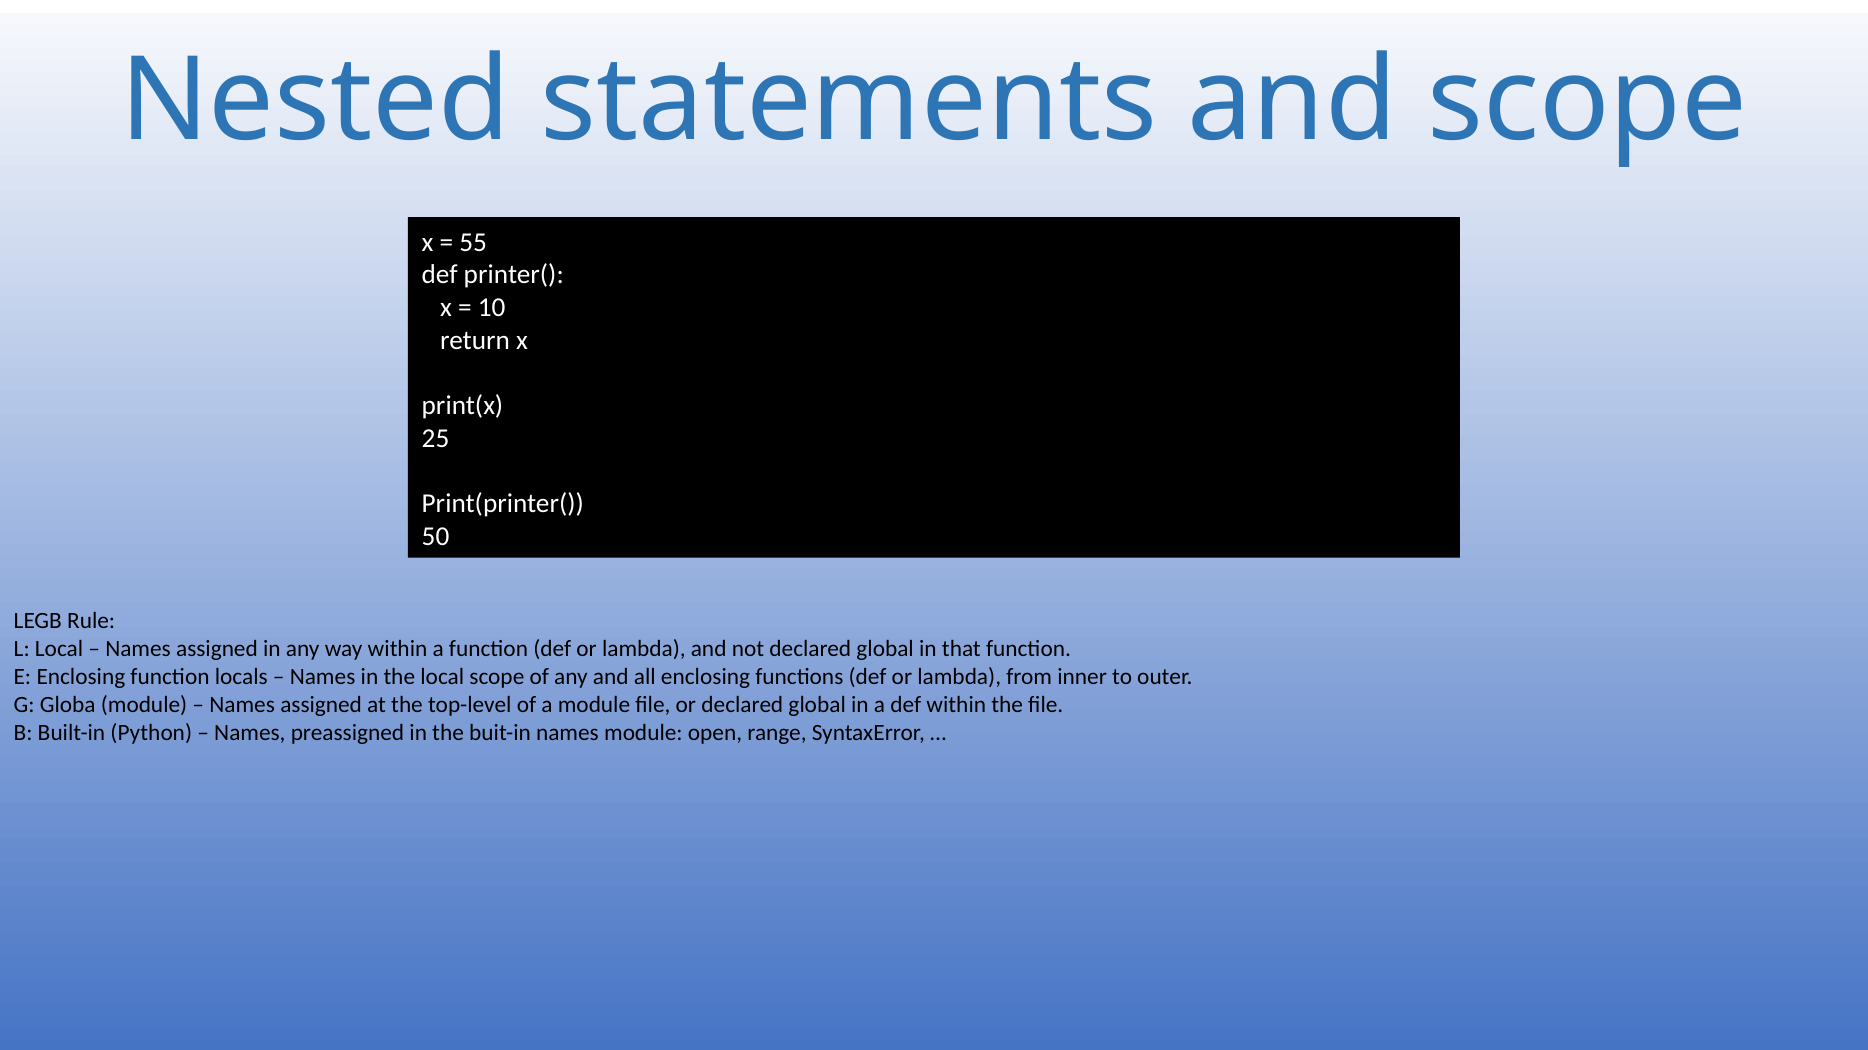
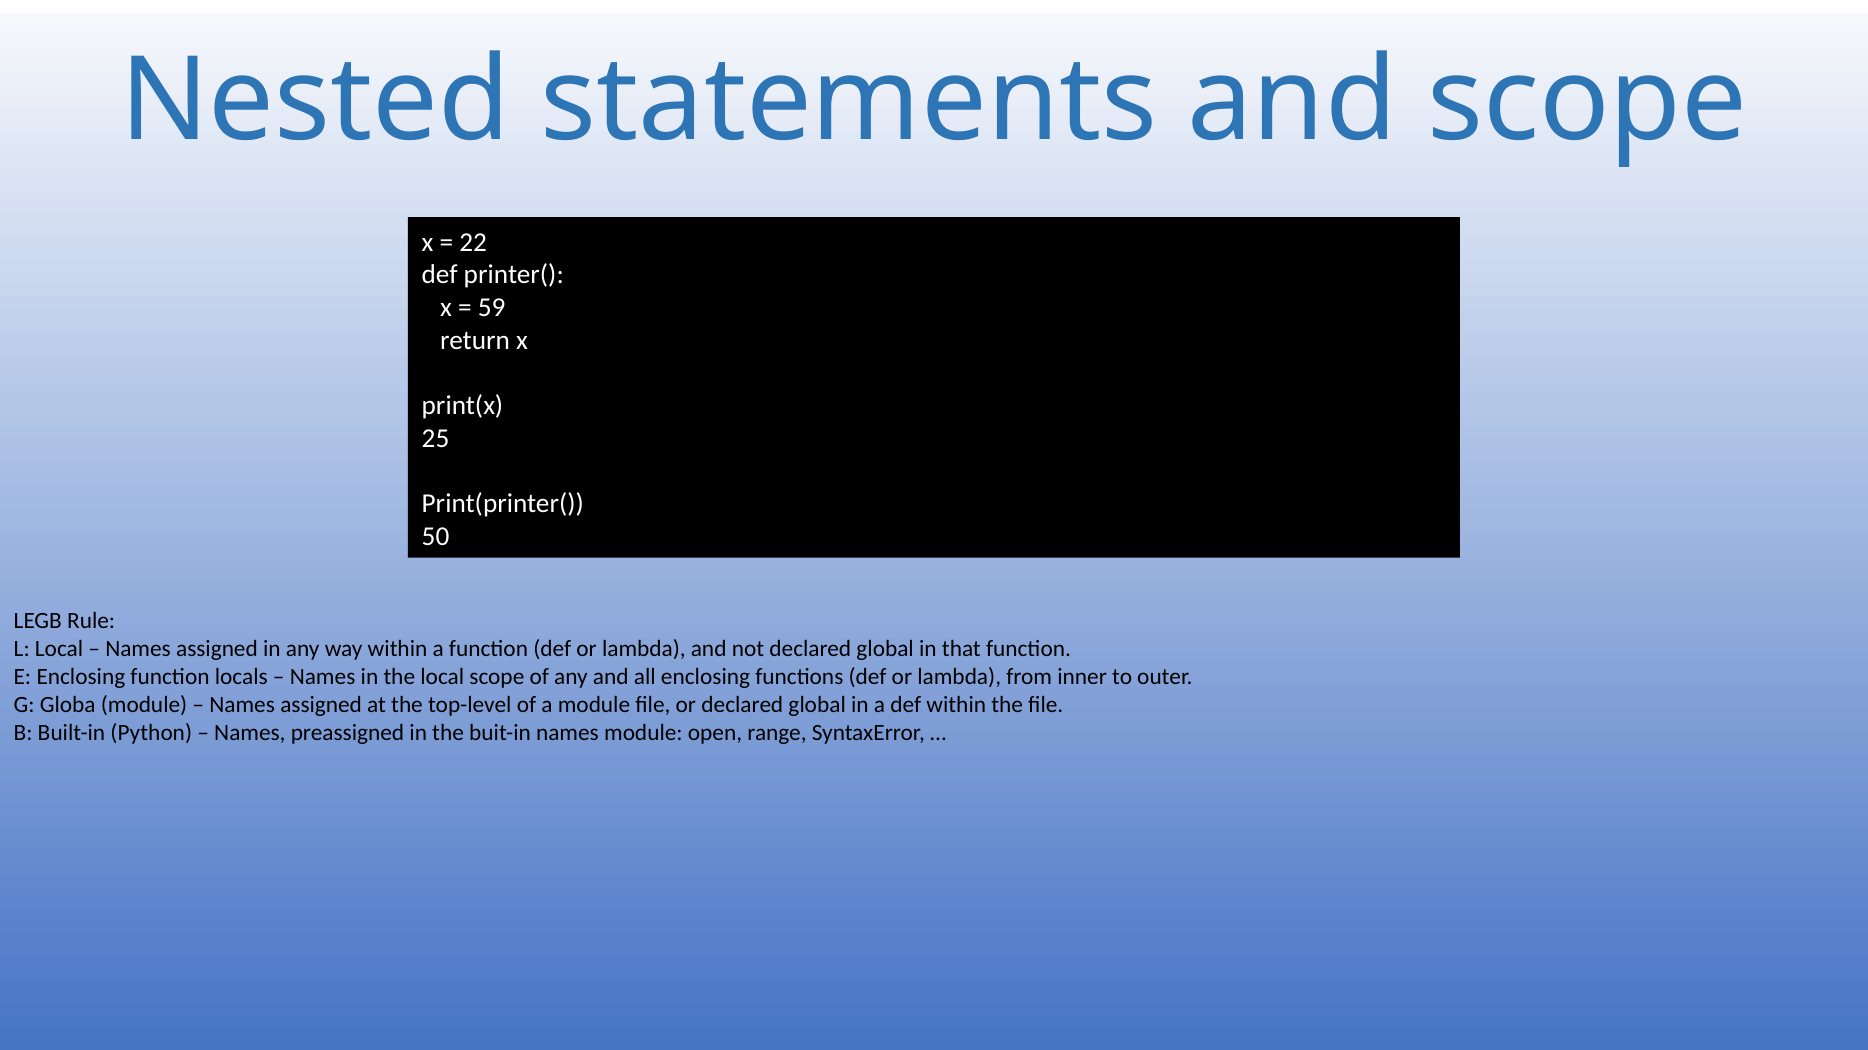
55: 55 -> 22
10: 10 -> 59
